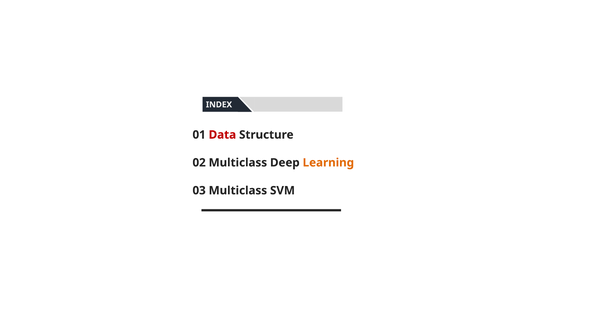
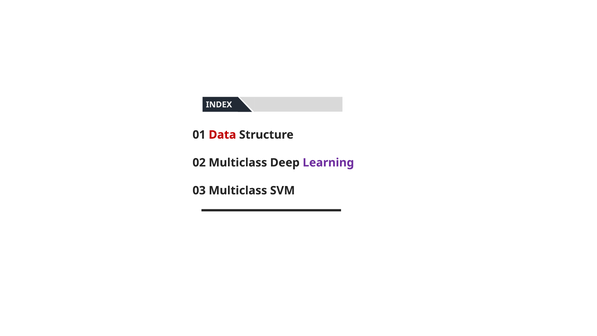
Learning colour: orange -> purple
